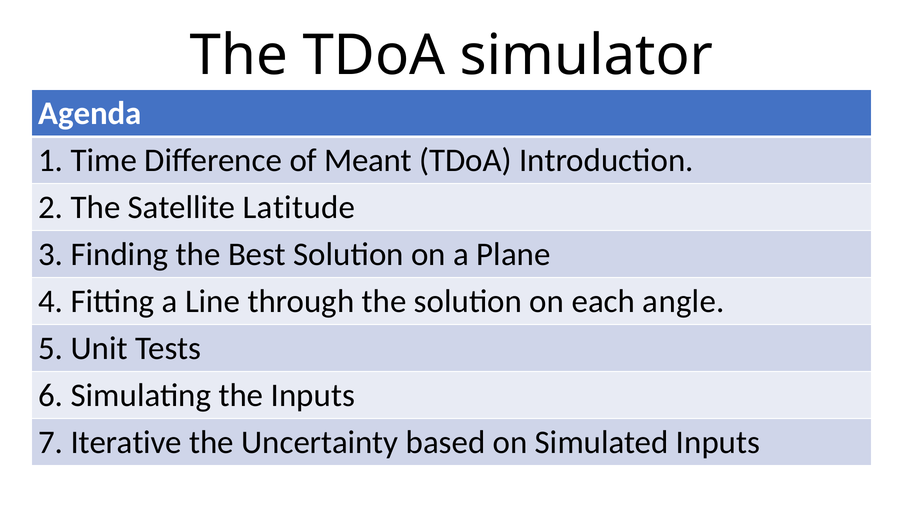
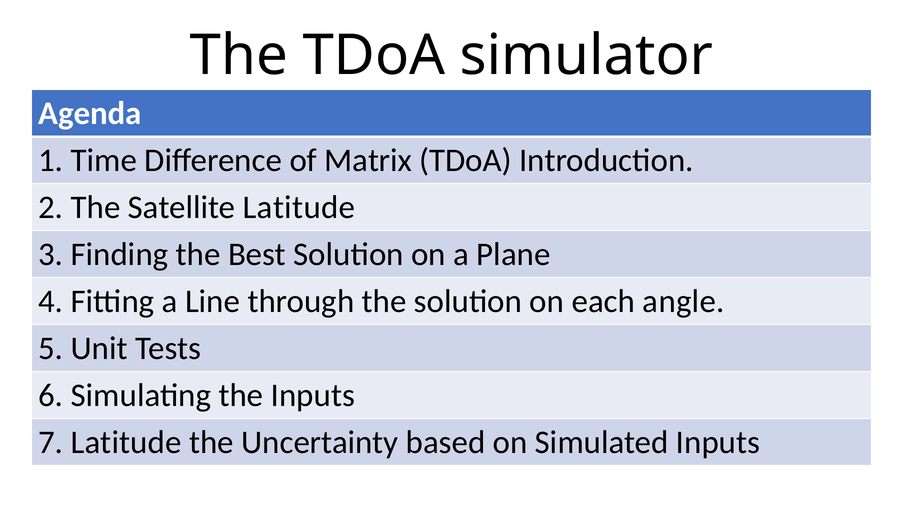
Meant: Meant -> Matrix
7 Iterative: Iterative -> Latitude
